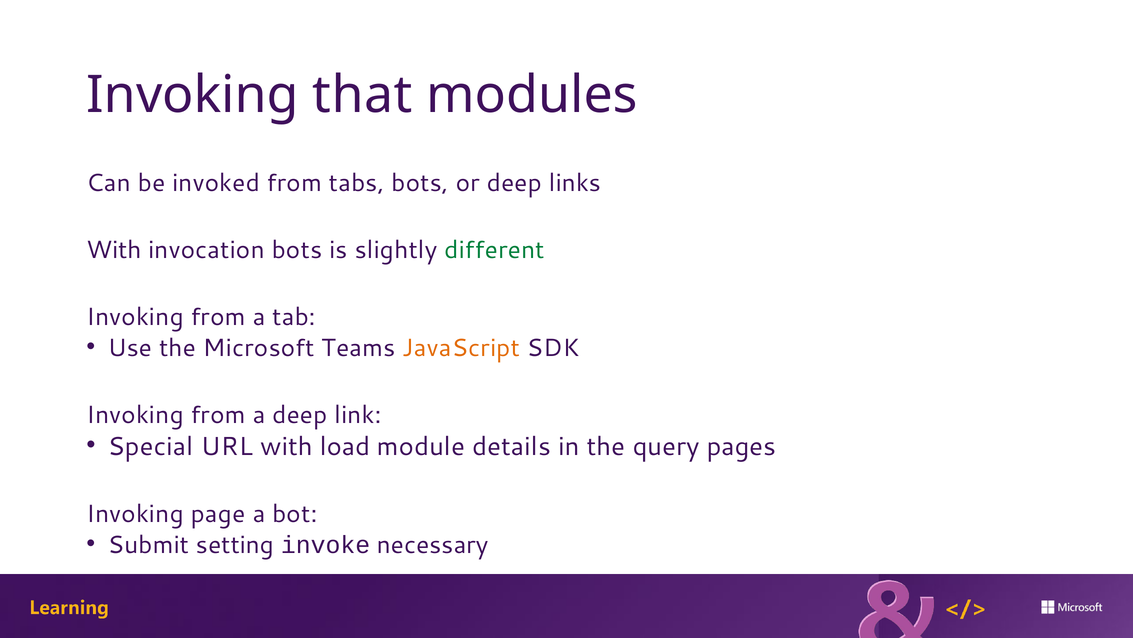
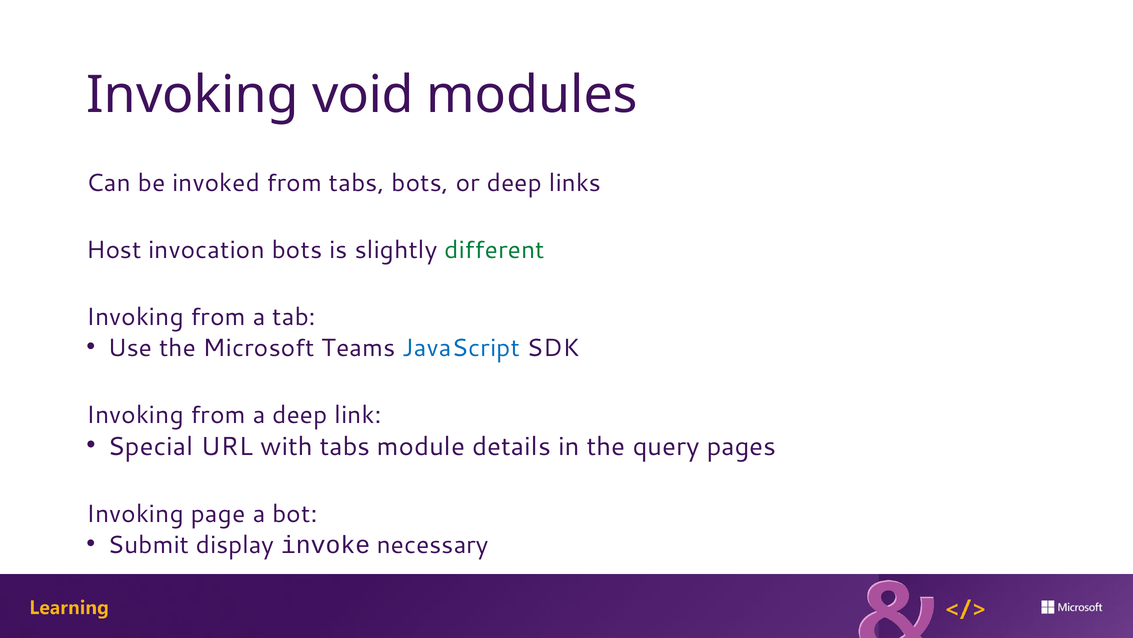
that: that -> void
With at (114, 250): With -> Host
JavaScript colour: orange -> blue
with load: load -> tabs
setting: setting -> display
